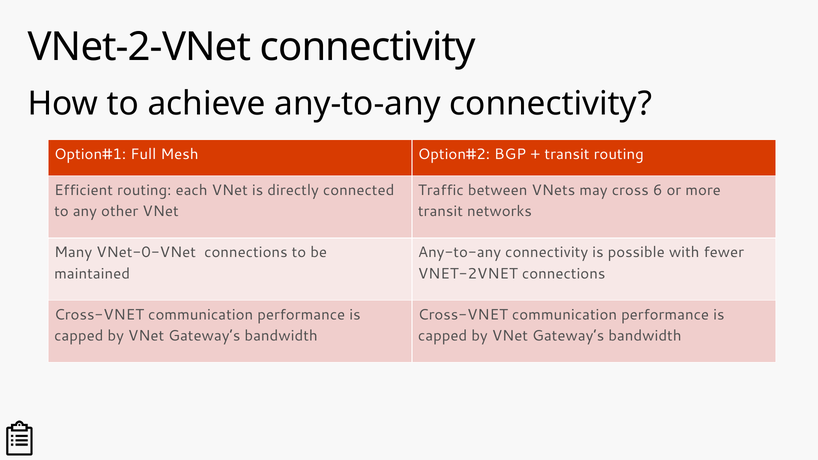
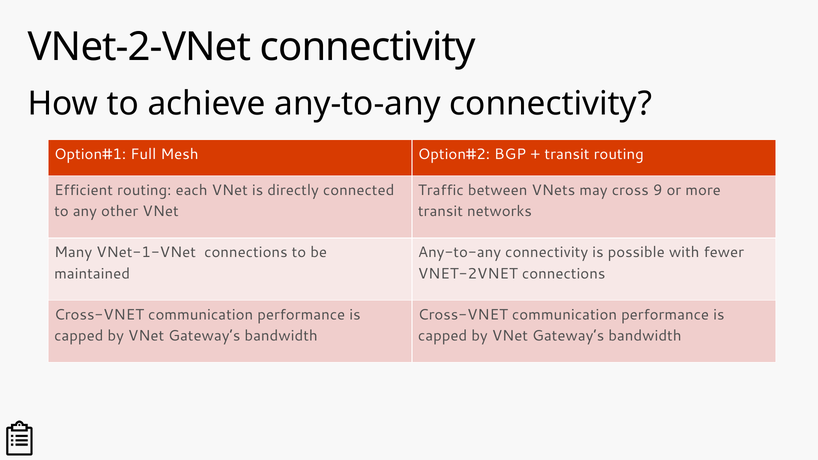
6: 6 -> 9
VNet-0-VNet: VNet-0-VNet -> VNet-1-VNet
